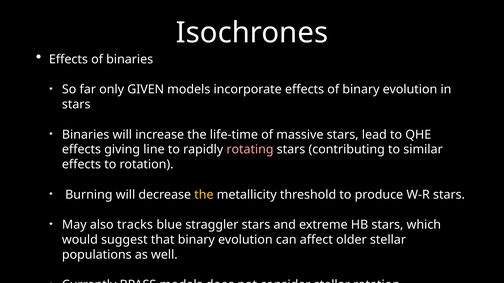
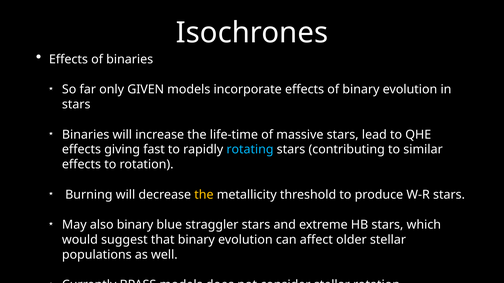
line: line -> fast
rotating colour: pink -> light blue
also tracks: tracks -> binary
